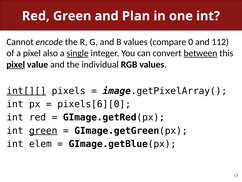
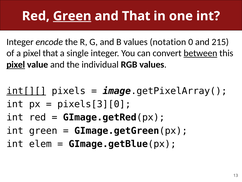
Green at (72, 16) underline: none -> present
and Plan: Plan -> That
Cannot at (20, 42): Cannot -> Integer
compare: compare -> notation
112: 112 -> 215
pixel also: also -> that
single underline: present -> none
pixels[6][0: pixels[6][0 -> pixels[3][0
green at (43, 130) underline: present -> none
